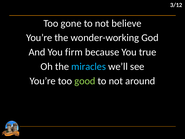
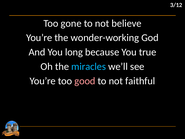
firm: firm -> long
good colour: light green -> pink
around: around -> faithful
